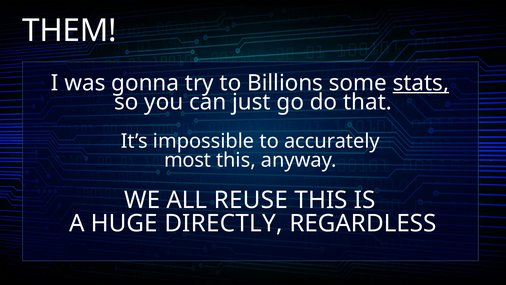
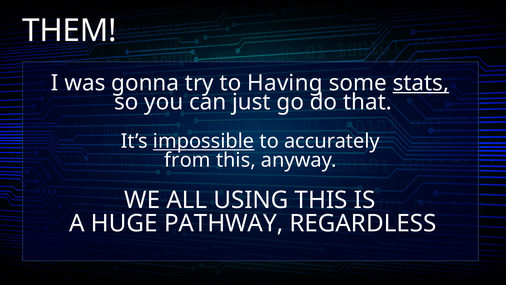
Billions: Billions -> Having
impossible underline: none -> present
most: most -> from
REUSE: REUSE -> USING
DIRECTLY: DIRECTLY -> PATHWAY
